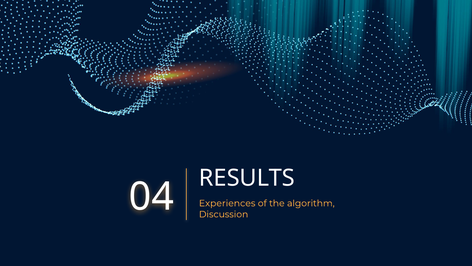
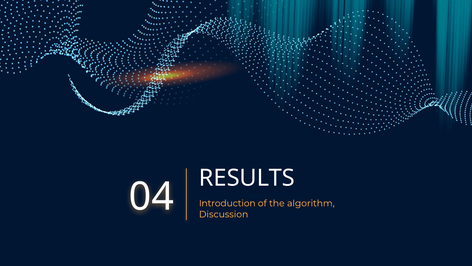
Experiences: Experiences -> Introduction
